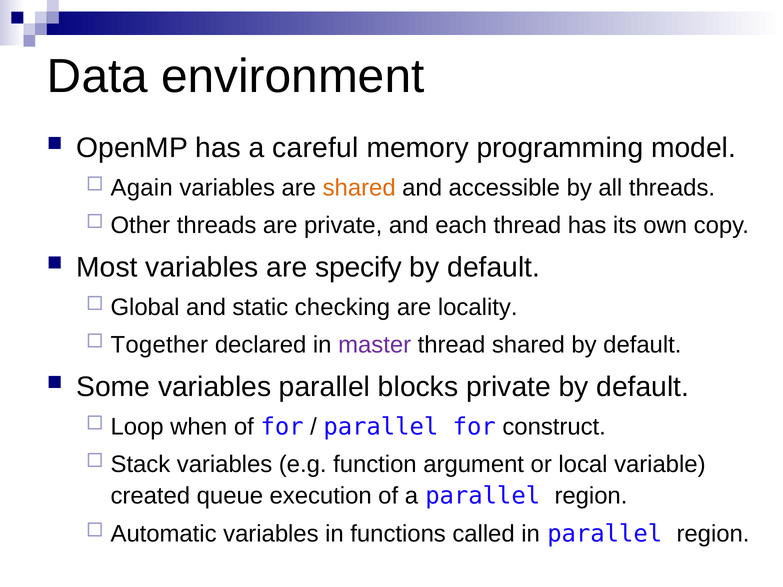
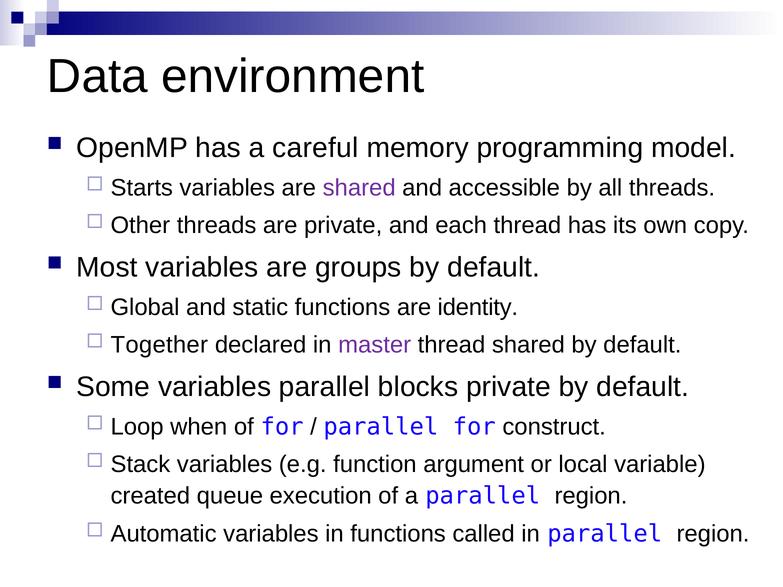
Again: Again -> Starts
shared at (359, 188) colour: orange -> purple
specify: specify -> groups
static checking: checking -> functions
locality: locality -> identity
